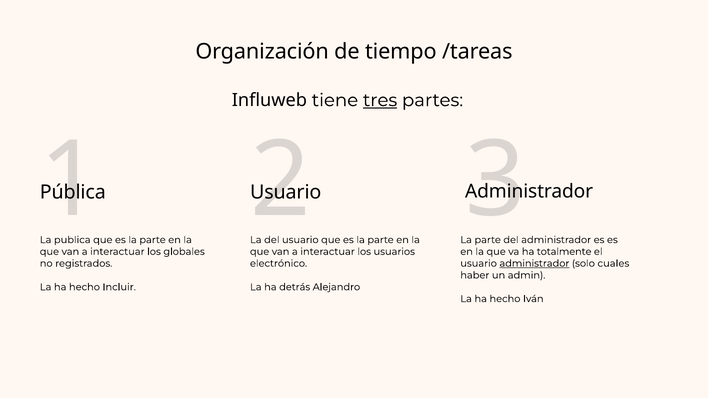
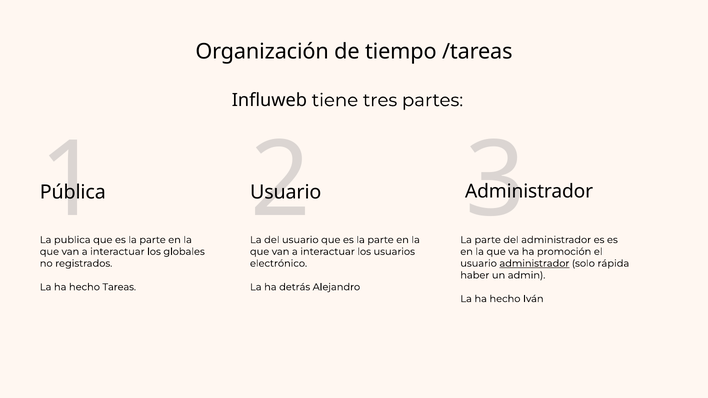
tres underline: present -> none
totalmente: totalmente -> promoción
cuales: cuales -> rápida
Incluir: Incluir -> Tareas
